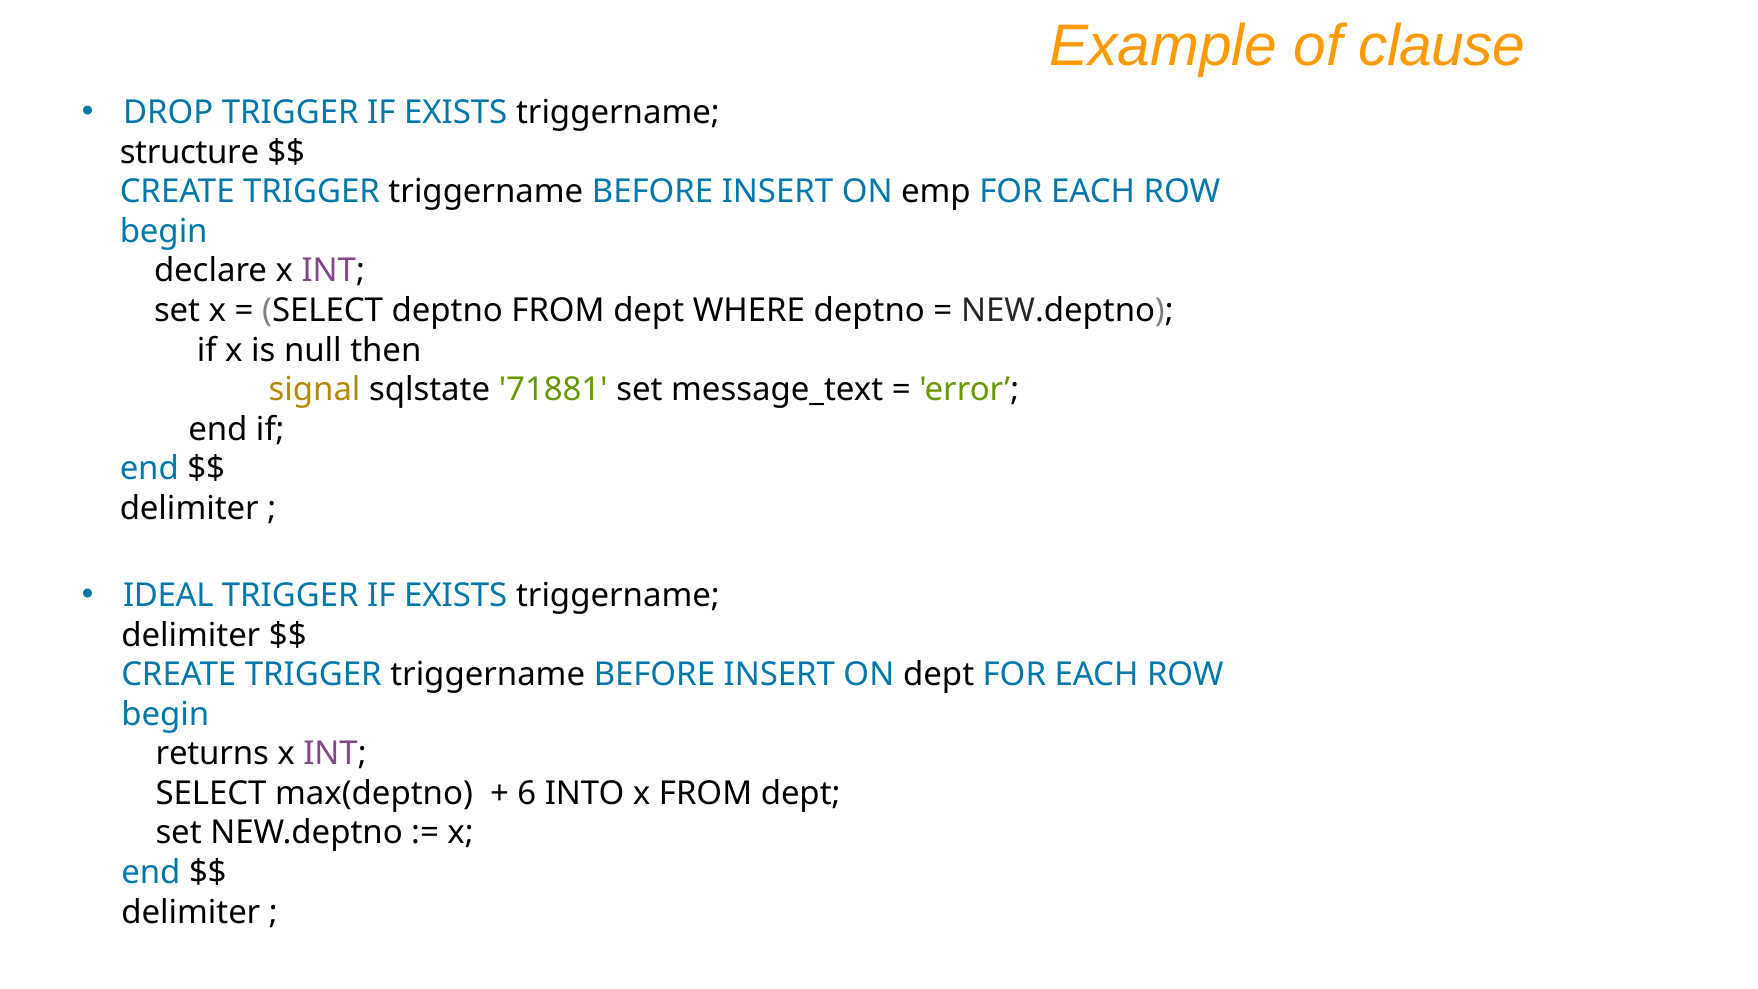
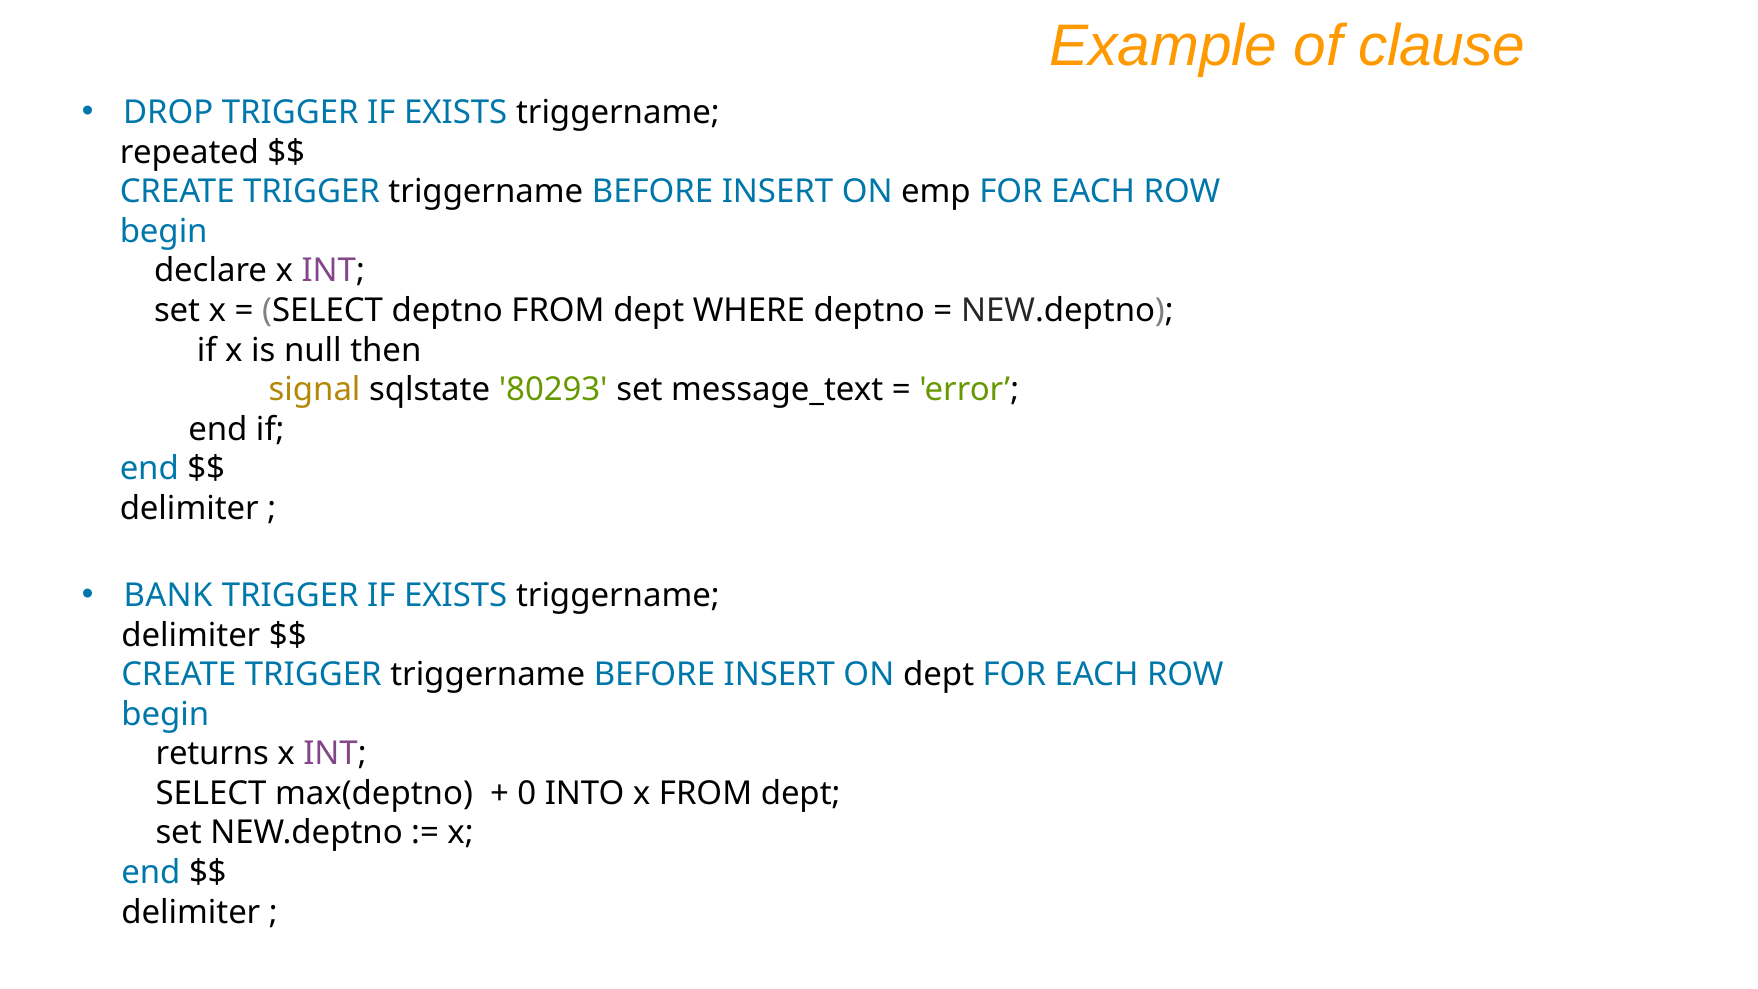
structure: structure -> repeated
71881: 71881 -> 80293
IDEAL: IDEAL -> BANK
6: 6 -> 0
